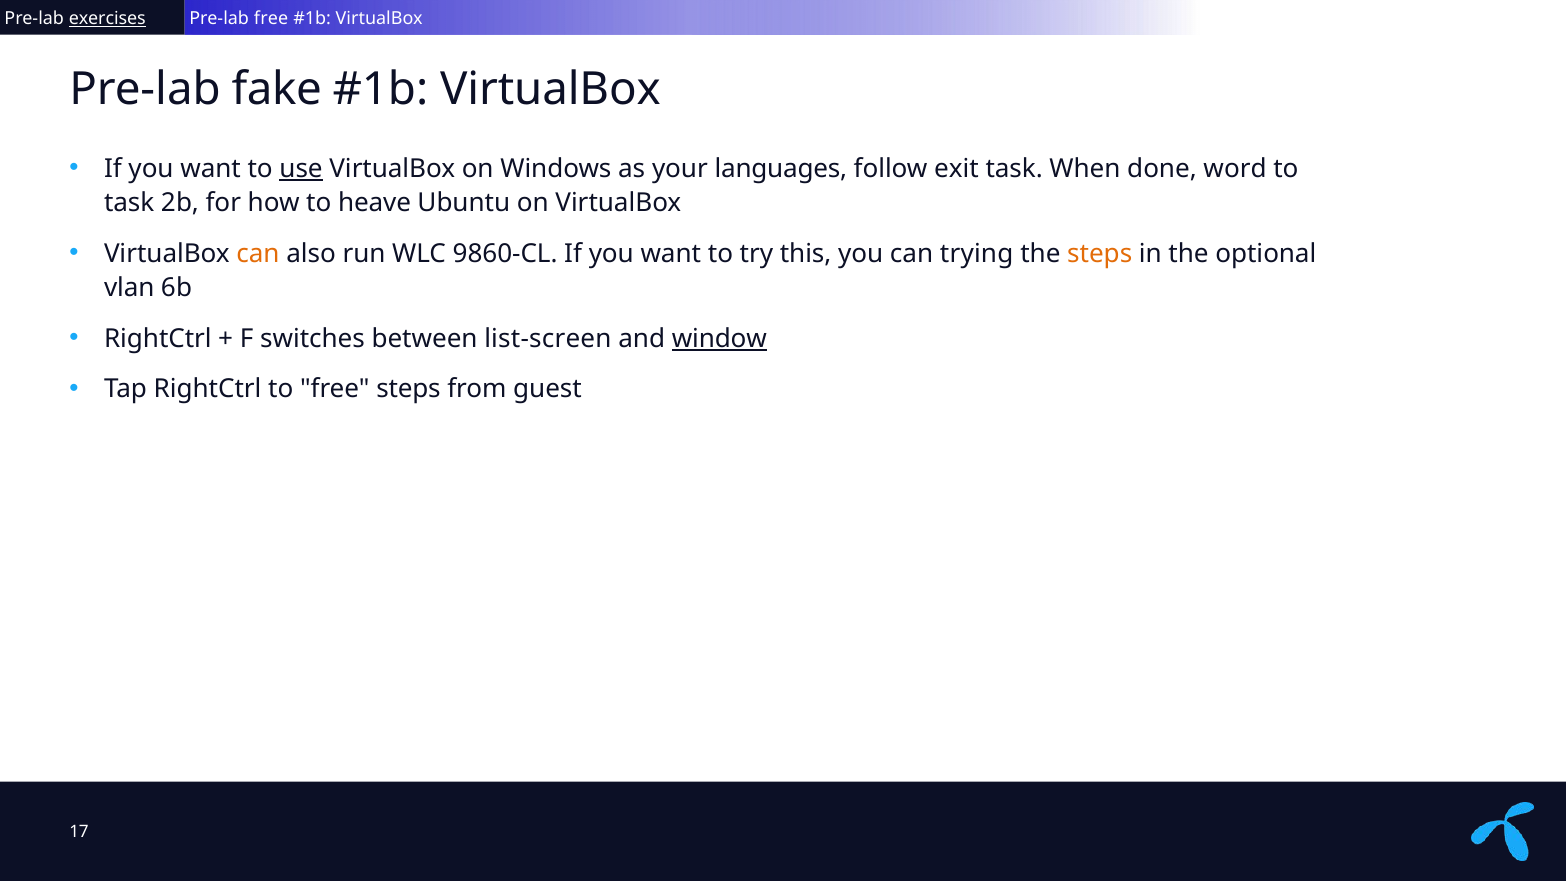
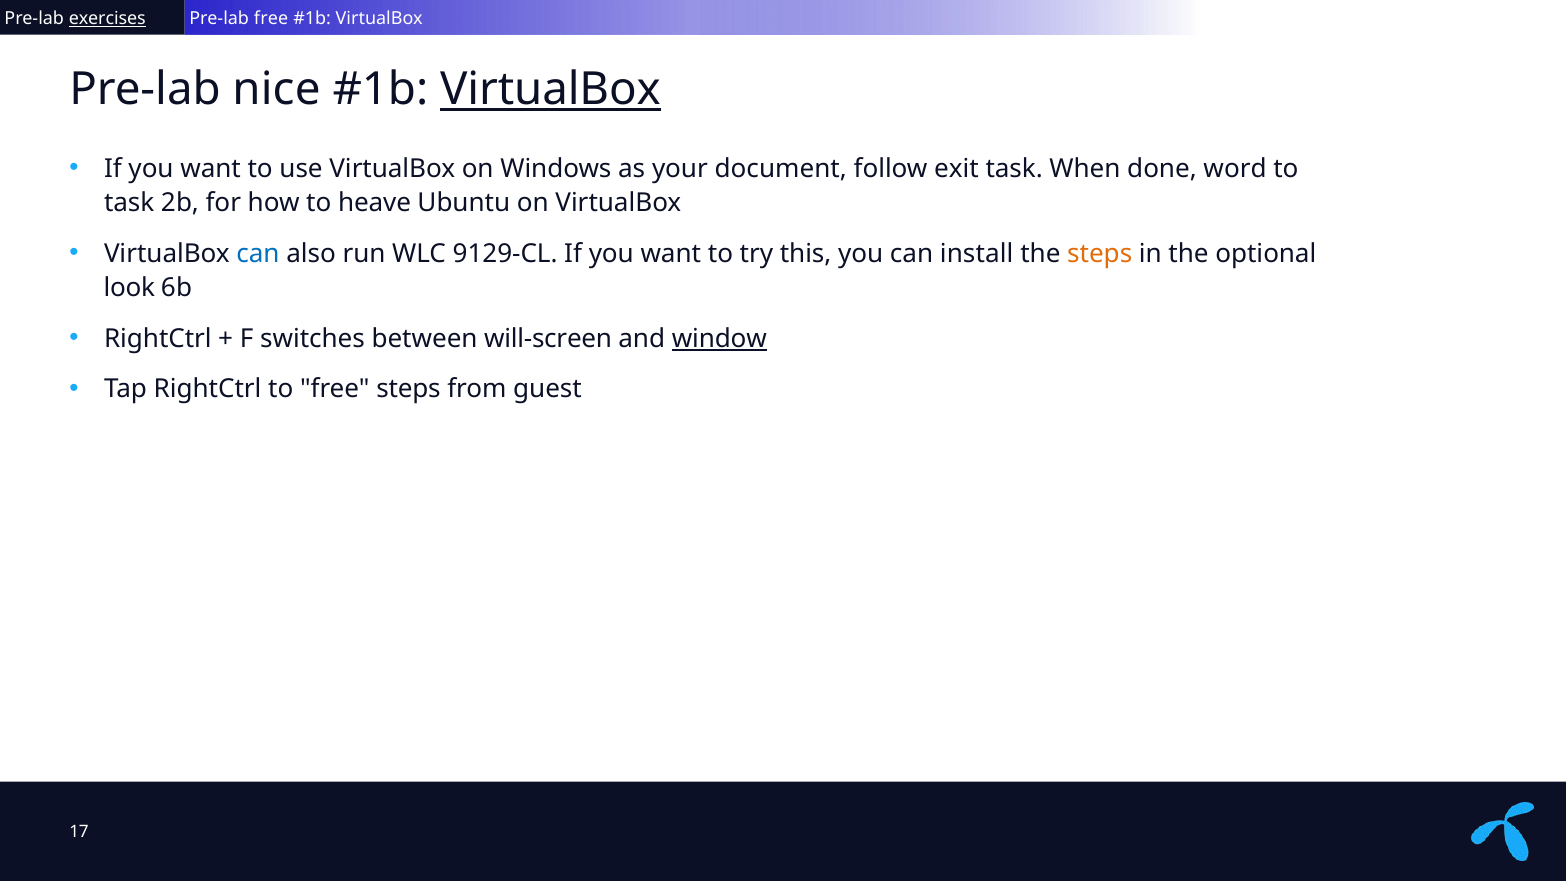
fake: fake -> nice
VirtualBox at (550, 90) underline: none -> present
use underline: present -> none
languages: languages -> document
can at (258, 254) colour: orange -> blue
9860-CL: 9860-CL -> 9129-CL
trying: trying -> install
vlan: vlan -> look
list-screen: list-screen -> will-screen
